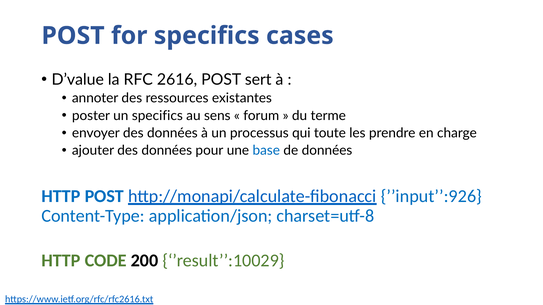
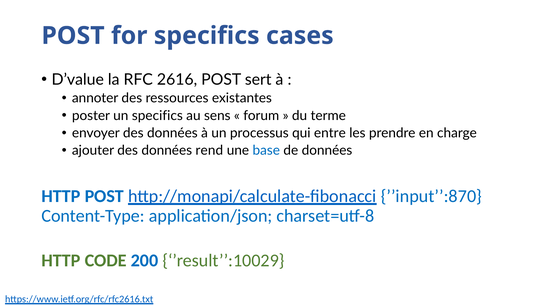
toute: toute -> entre
pour: pour -> rend
’’input’’:926: ’’input’’:926 -> ’’input’’:870
200 colour: black -> blue
